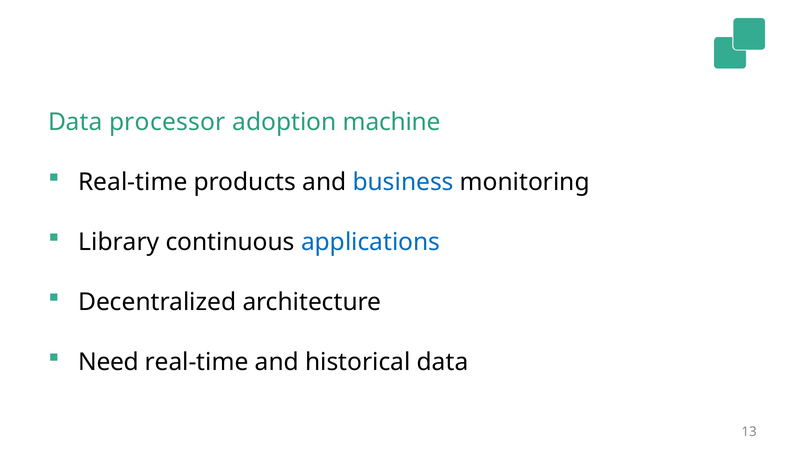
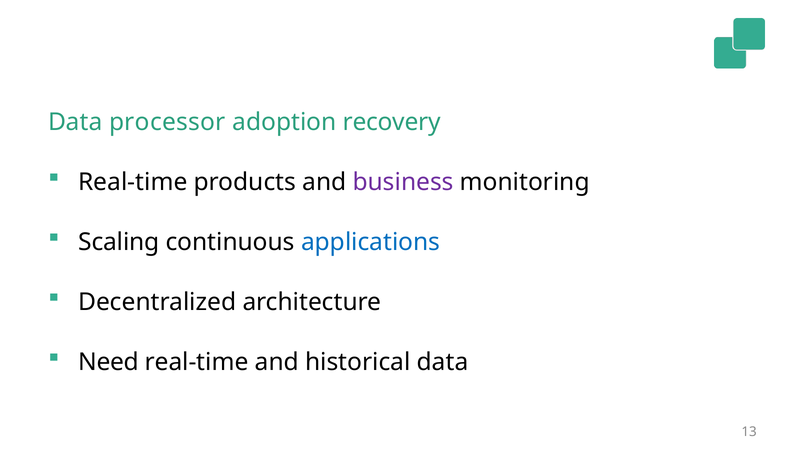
machine: machine -> recovery
business colour: blue -> purple
Library: Library -> Scaling
